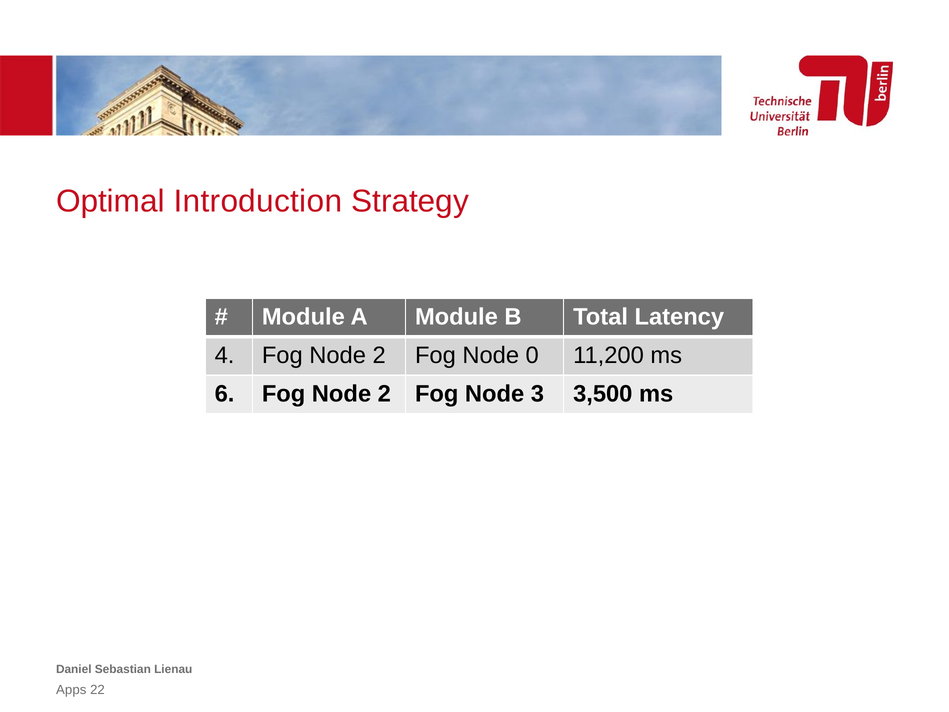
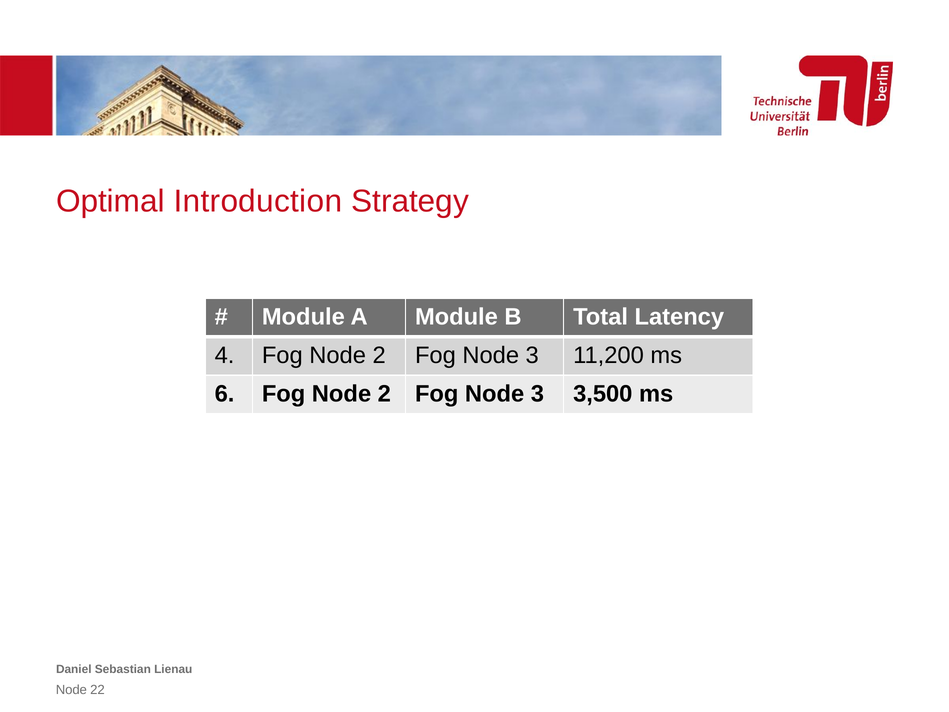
0 at (532, 355): 0 -> 3
Apps at (71, 689): Apps -> Node
